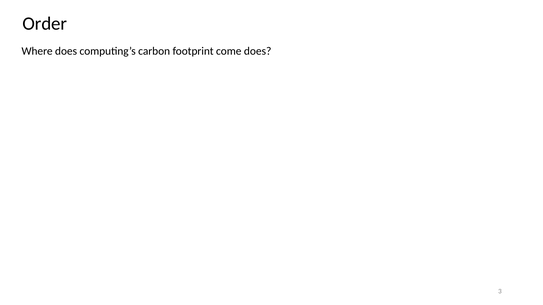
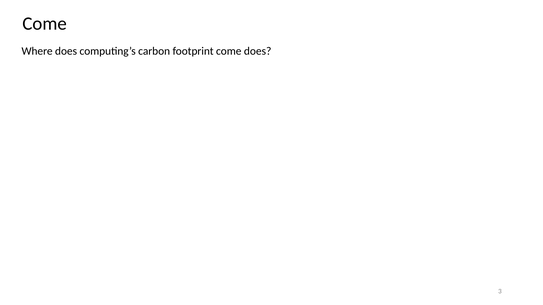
Order at (45, 24): Order -> Come
